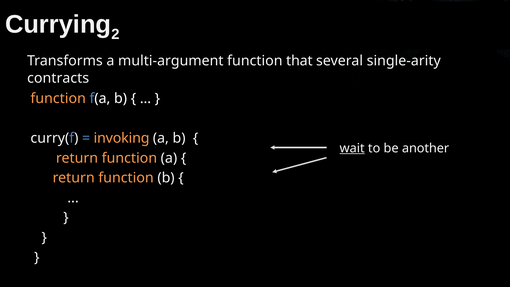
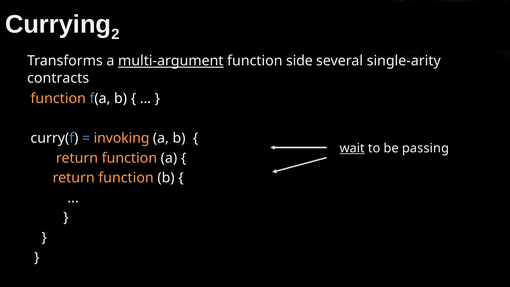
multi-argument underline: none -> present
that: that -> side
another: another -> passing
